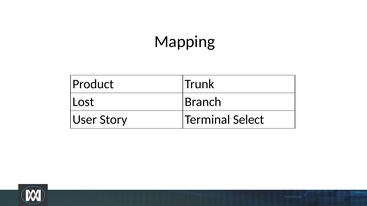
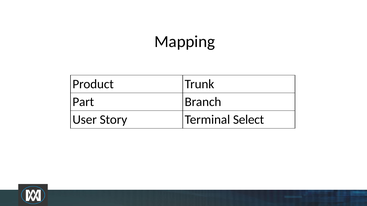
Lost: Lost -> Part
